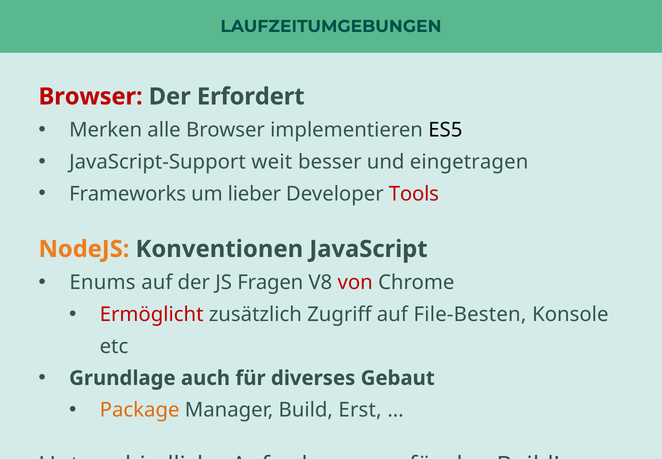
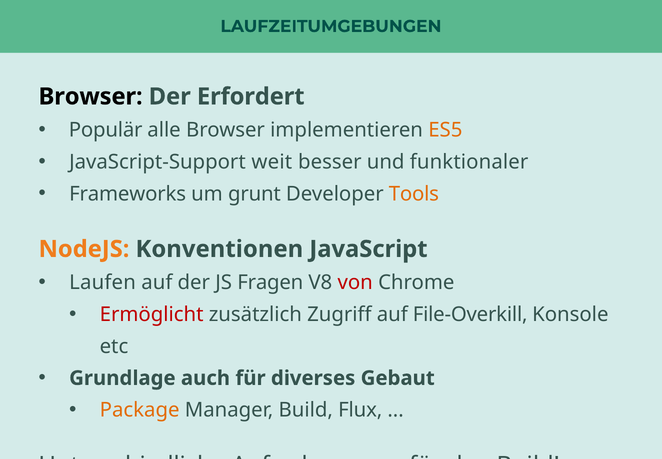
Browser at (91, 96) colour: red -> black
Merken: Merken -> Populär
ES5 colour: black -> orange
eingetragen: eingetragen -> funktionaler
lieber: lieber -> grunt
Tools colour: red -> orange
Enums: Enums -> Laufen
File-Besten: File-Besten -> File-Overkill
Erst: Erst -> Flux
